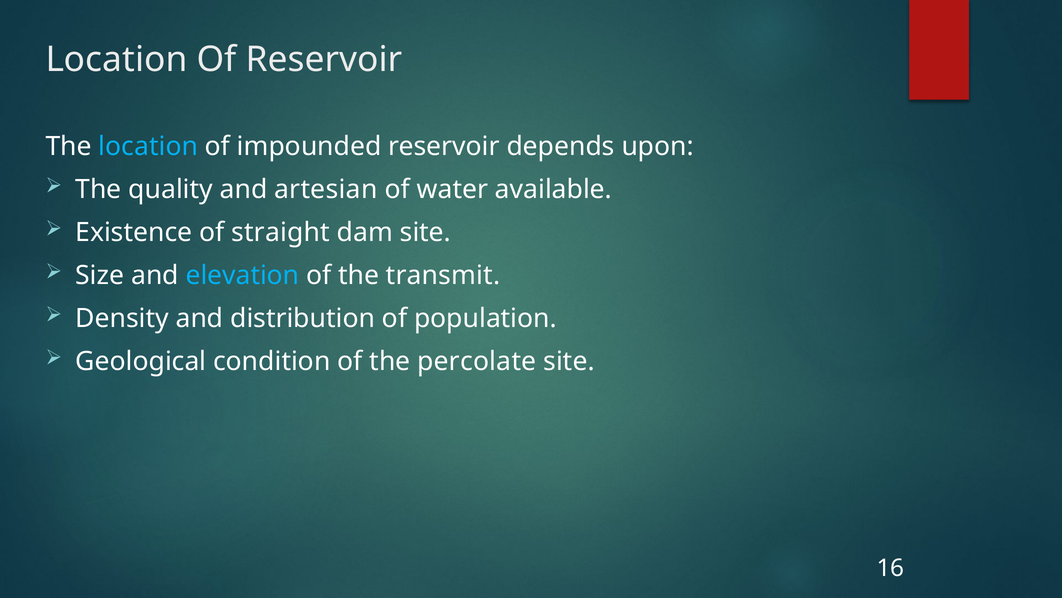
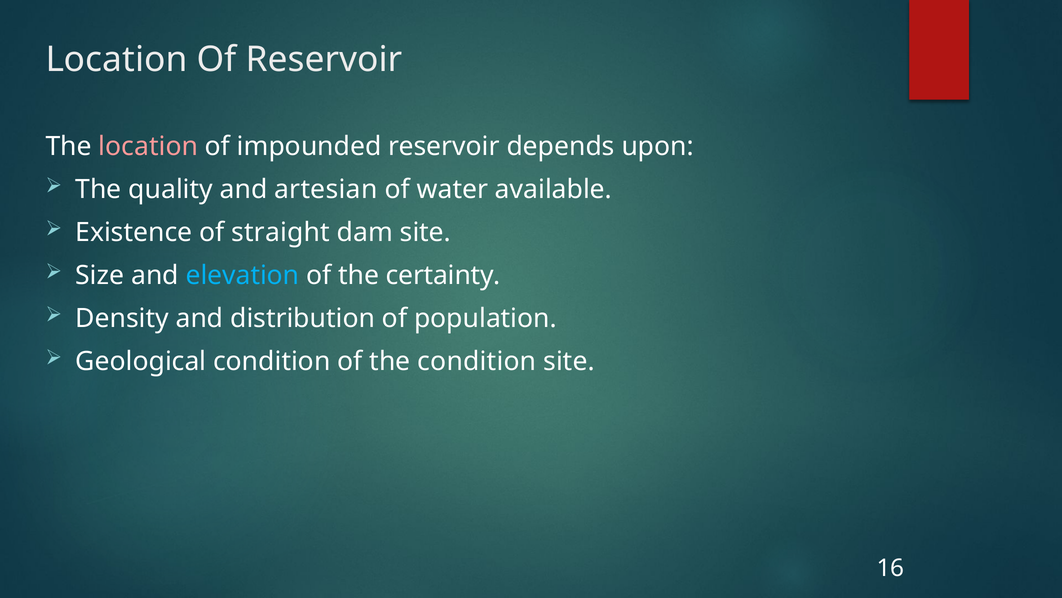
location at (148, 146) colour: light blue -> pink
transmit: transmit -> certainty
the percolate: percolate -> condition
